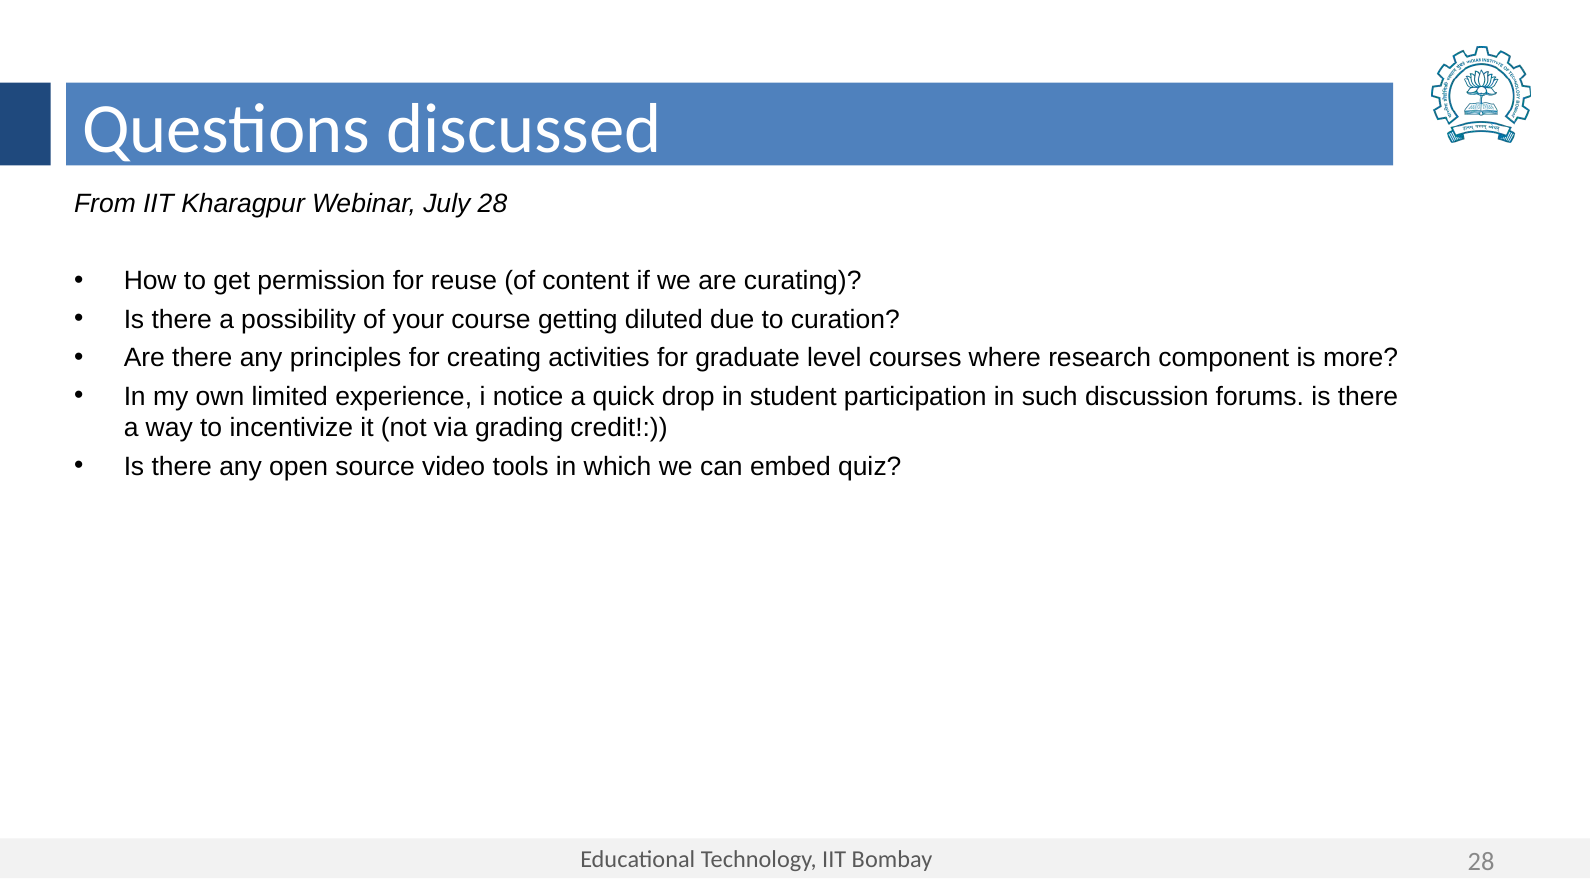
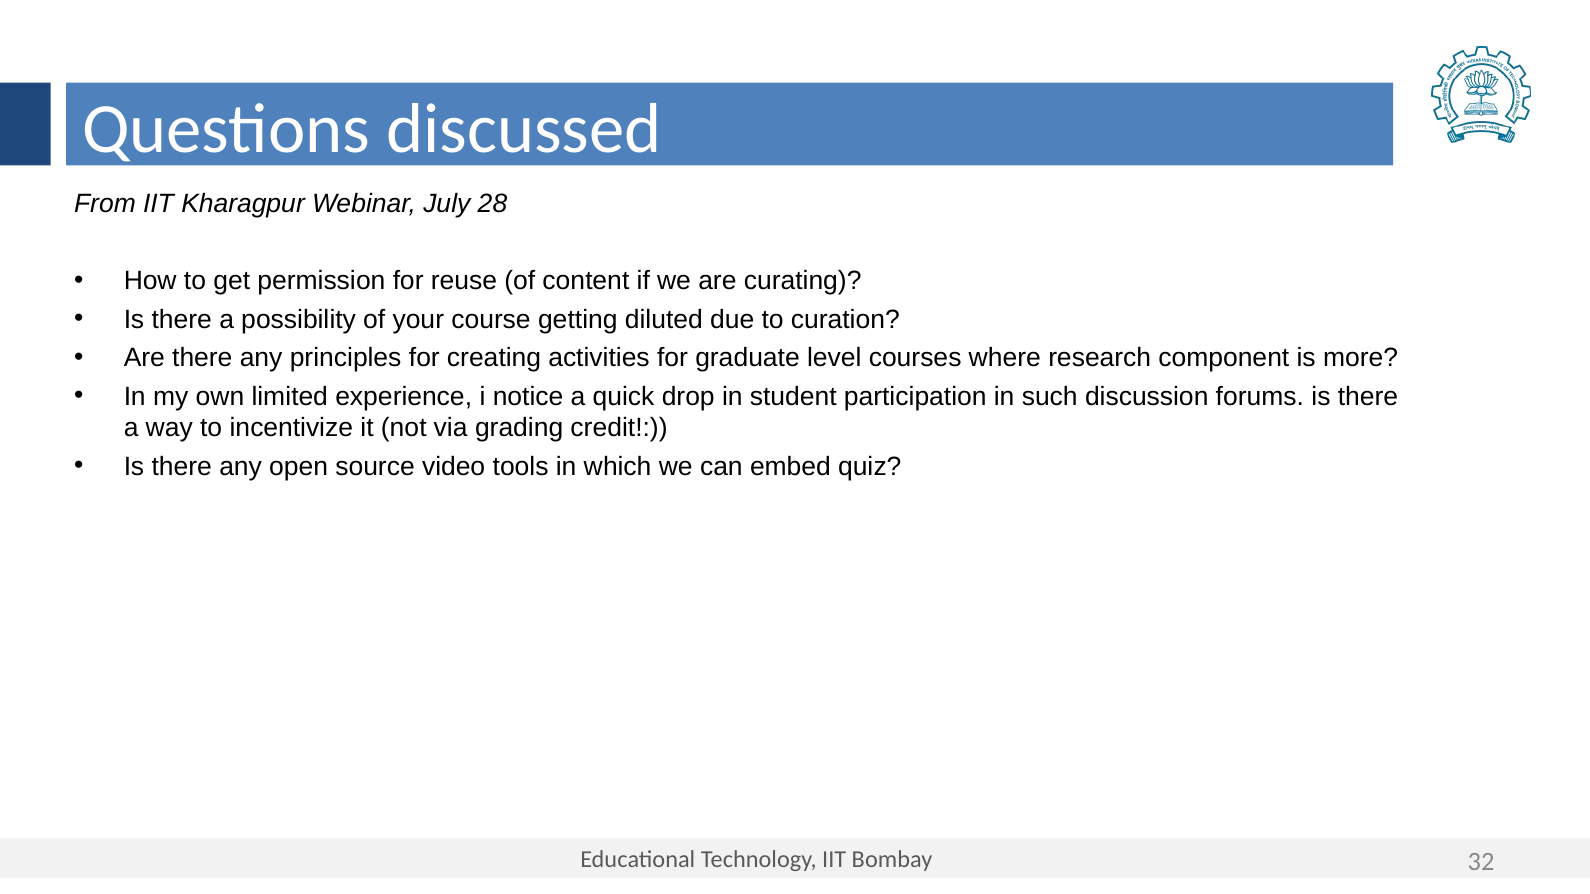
28 at (1481, 862): 28 -> 32
